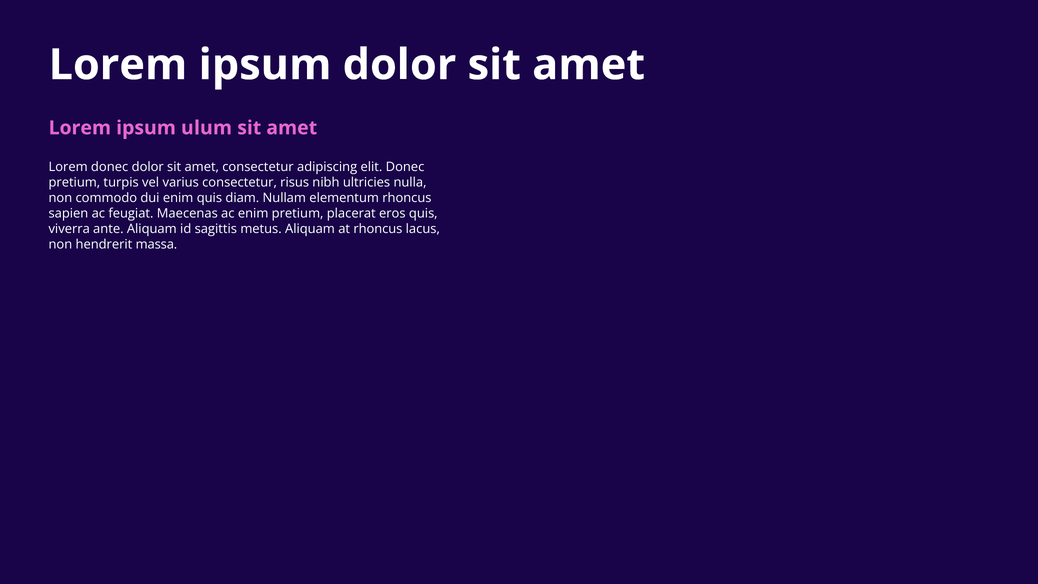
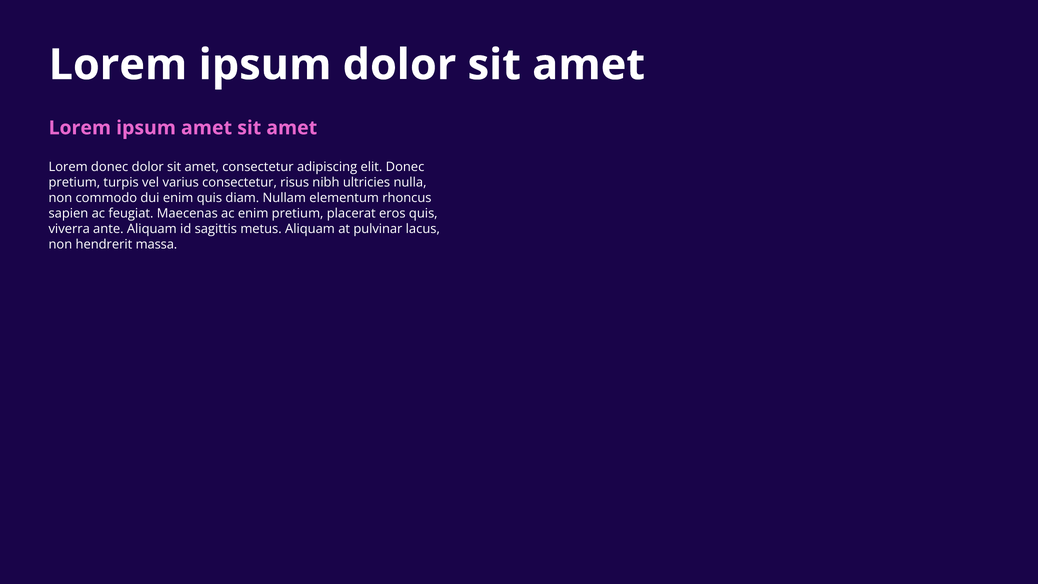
ipsum ulum: ulum -> amet
at rhoncus: rhoncus -> pulvinar
